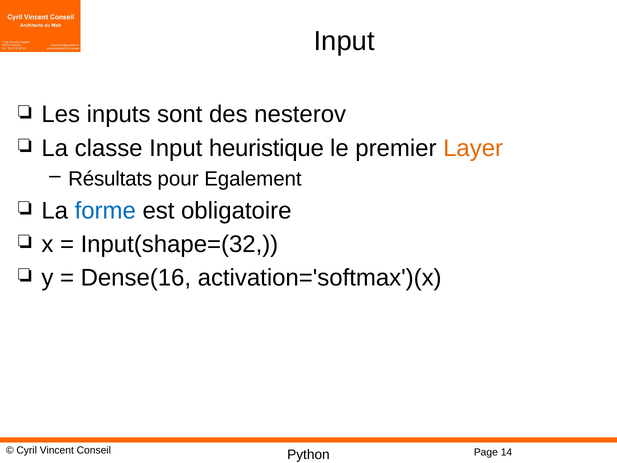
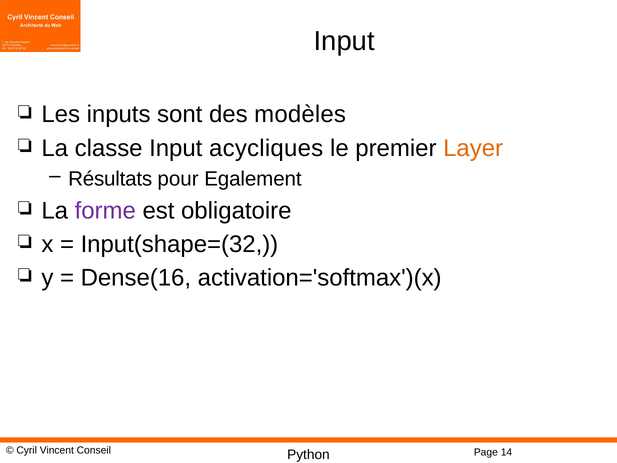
nesterov: nesterov -> modèles
heuristique: heuristique -> acycliques
forme colour: blue -> purple
